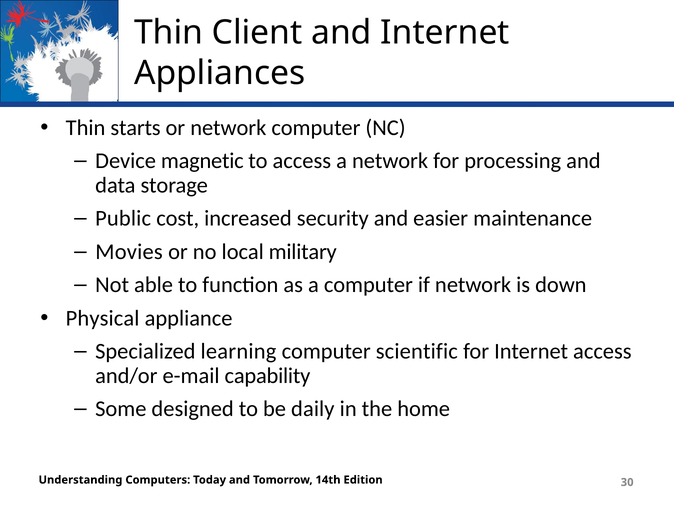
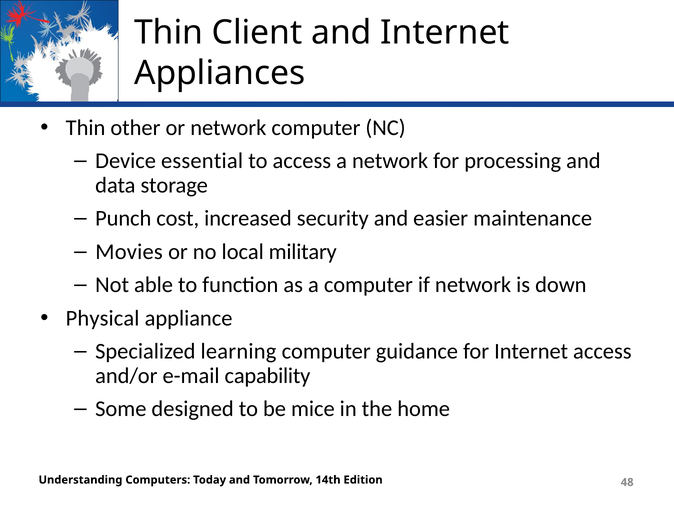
starts: starts -> other
magnetic: magnetic -> essential
Public: Public -> Punch
scientific: scientific -> guidance
daily: daily -> mice
30: 30 -> 48
